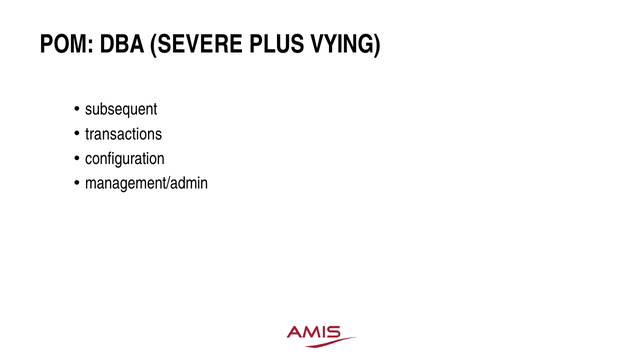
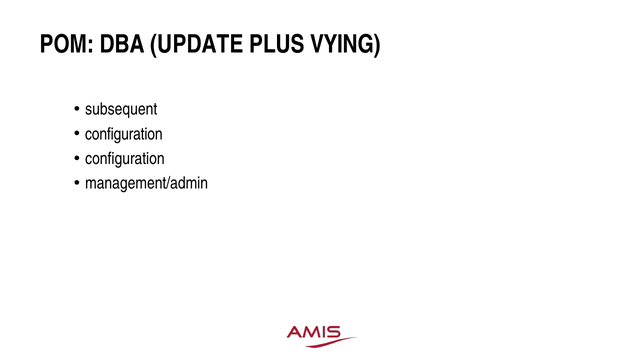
SEVERE: SEVERE -> UPDATE
transactions at (124, 134): transactions -> configuration
